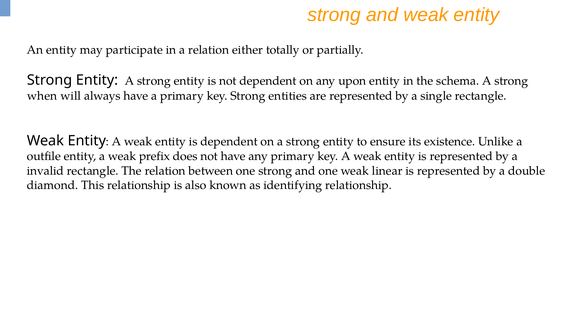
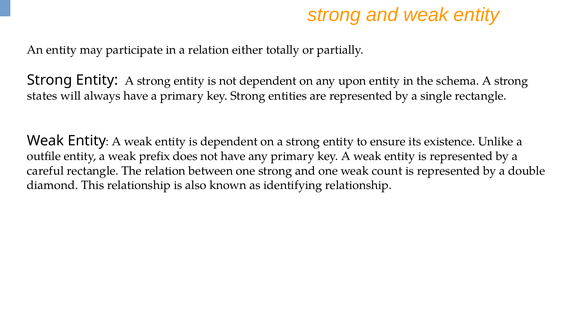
when: when -> states
invalid: invalid -> careful
linear: linear -> count
